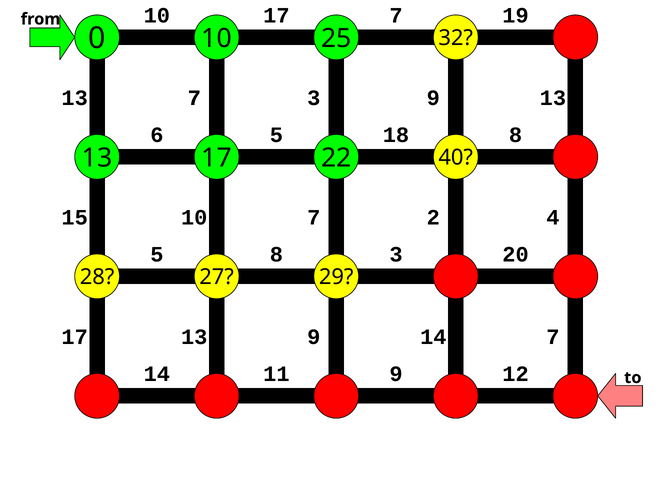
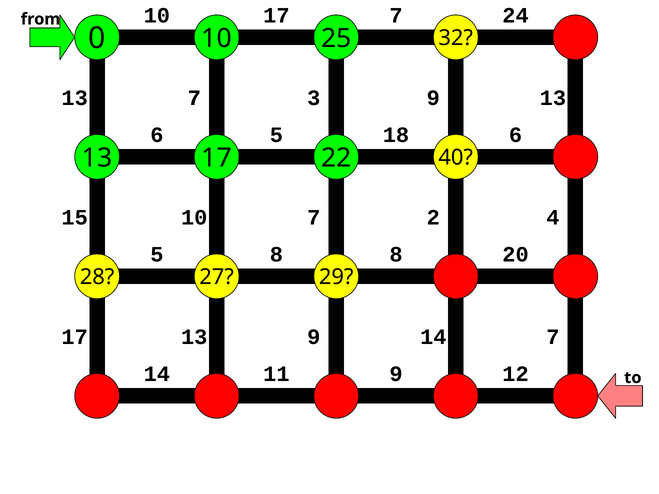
19: 19 -> 24
18 8: 8 -> 6
8 3: 3 -> 8
